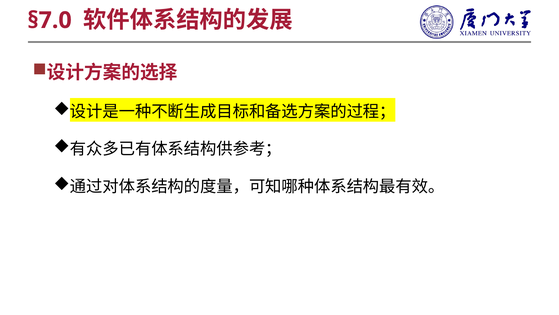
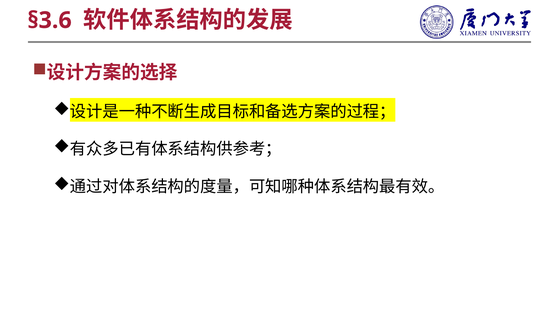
§7.0: §7.0 -> §3.6
